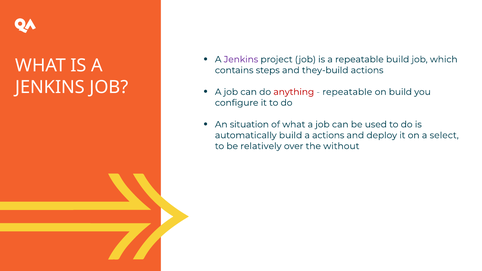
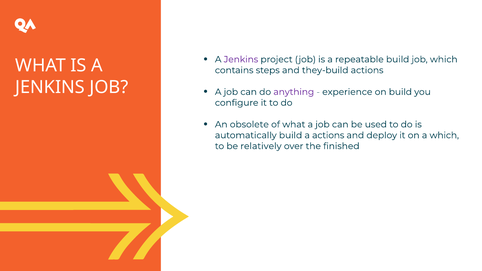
anything colour: red -> purple
repeatable at (347, 92): repeatable -> experience
situation: situation -> obsolete
a select: select -> which
without: without -> finished
